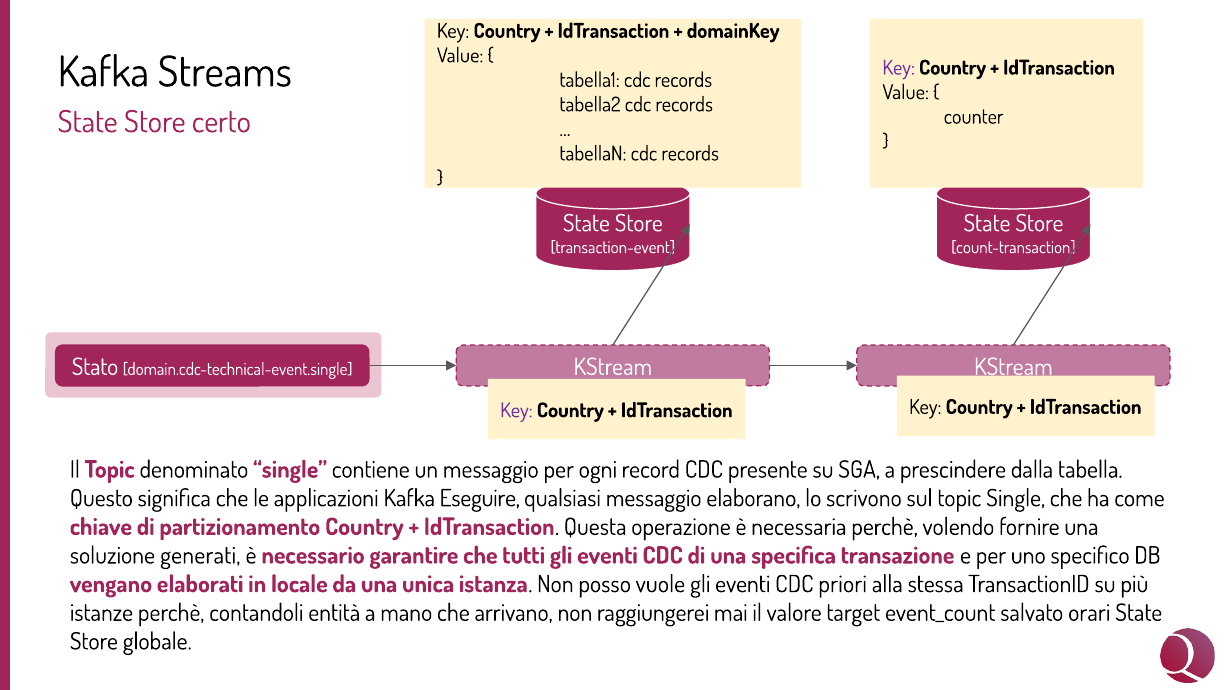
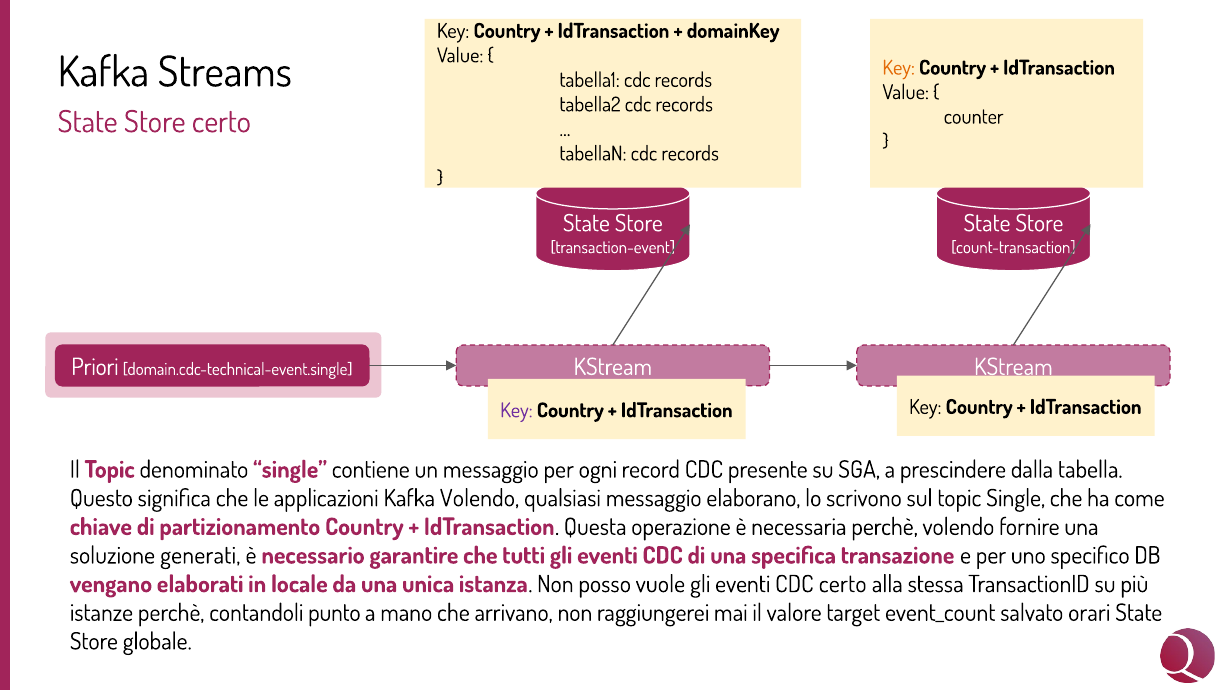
Key at (899, 68) colour: purple -> orange
Stato: Stato -> Priori
Kafka Eseguire: Eseguire -> Volendo
CDC priori: priori -> certo
entità: entità -> punto
